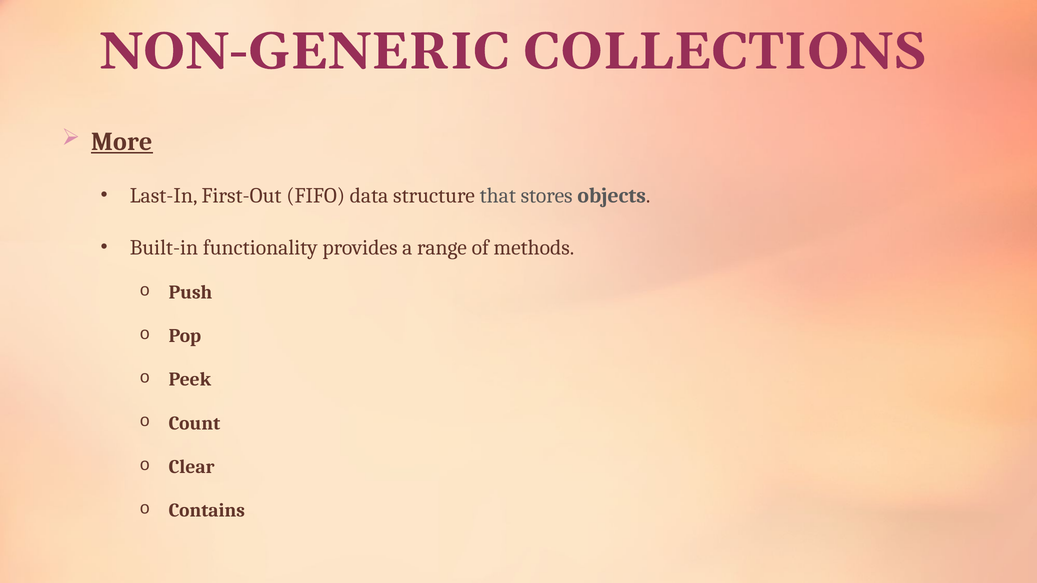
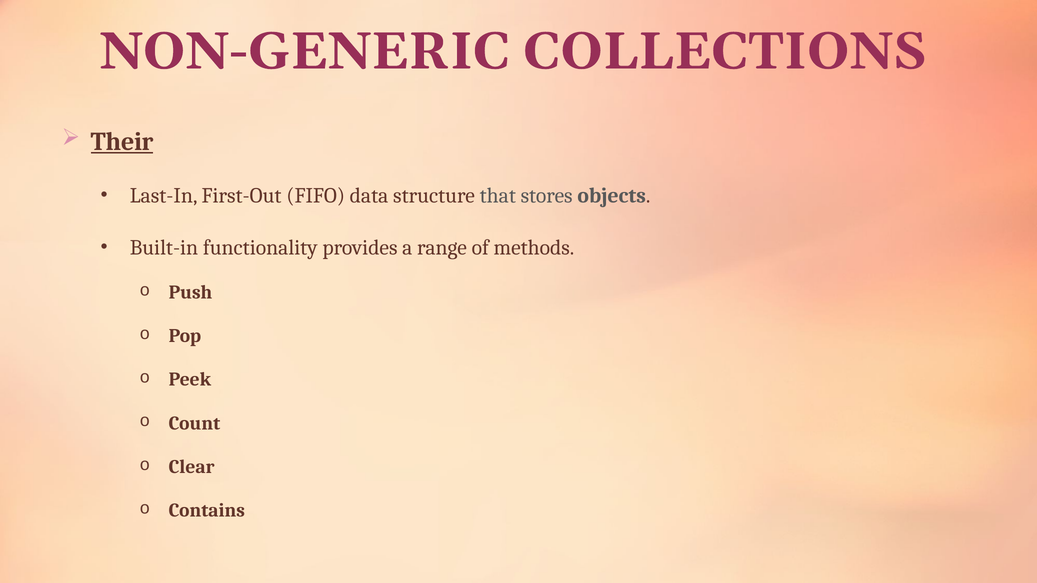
More: More -> Their
